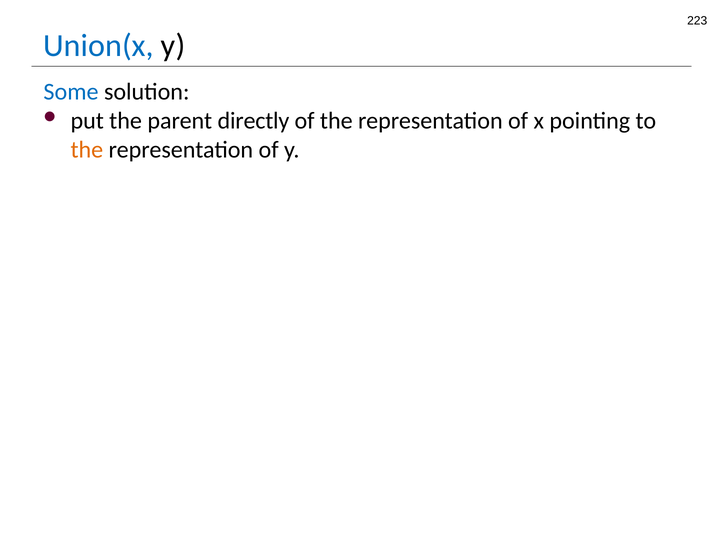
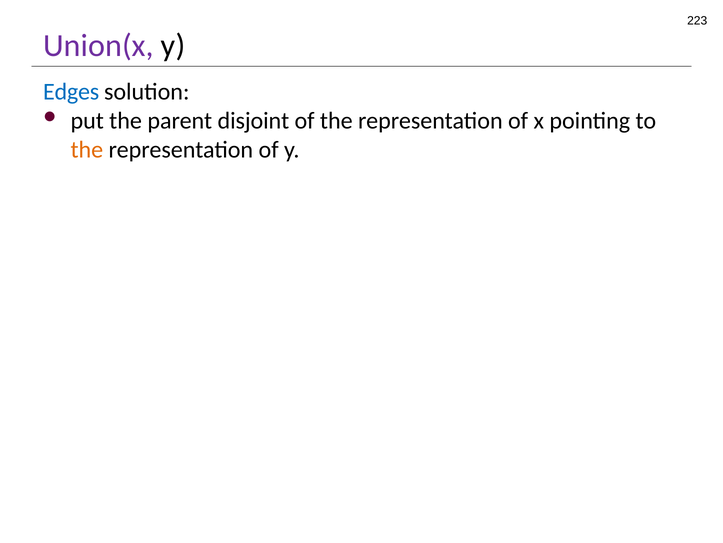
Union(x colour: blue -> purple
Some: Some -> Edges
directly: directly -> disjoint
